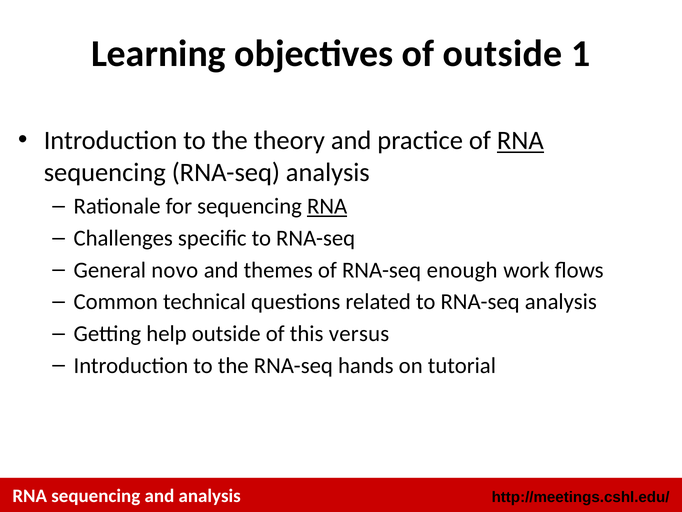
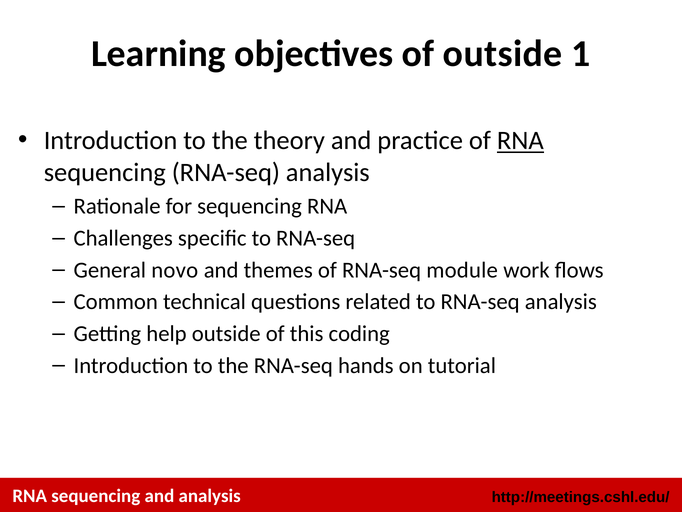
RNA at (327, 206) underline: present -> none
enough: enough -> module
versus: versus -> coding
